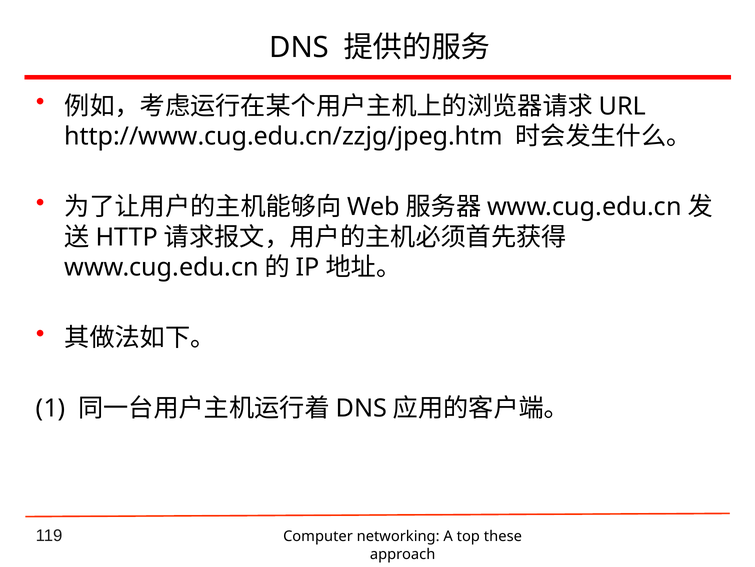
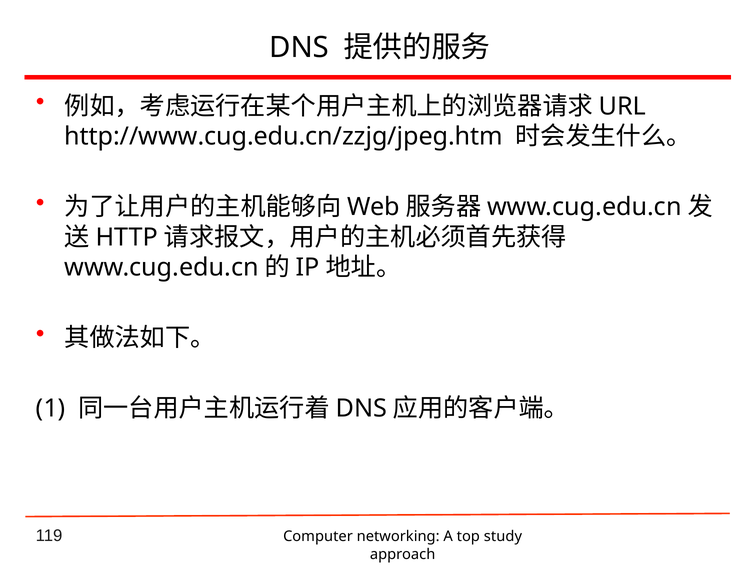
these: these -> study
